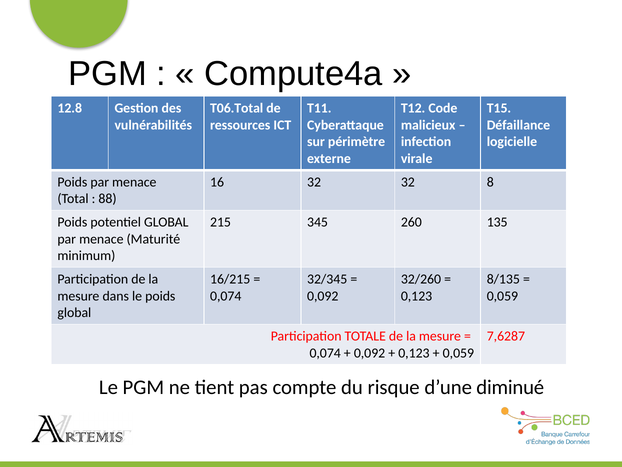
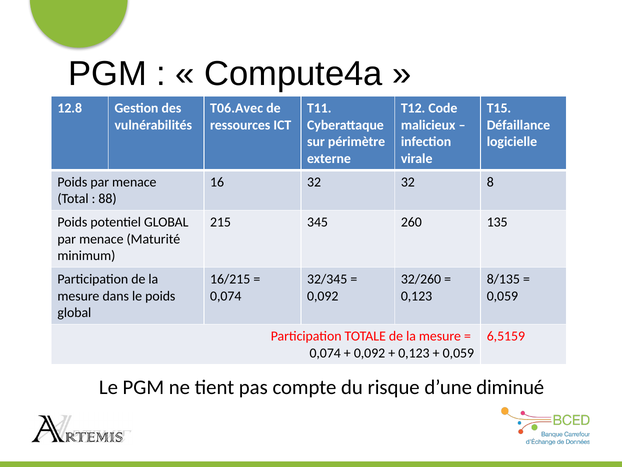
T06.Total: T06.Total -> T06.Avec
7,6287: 7,6287 -> 6,5159
